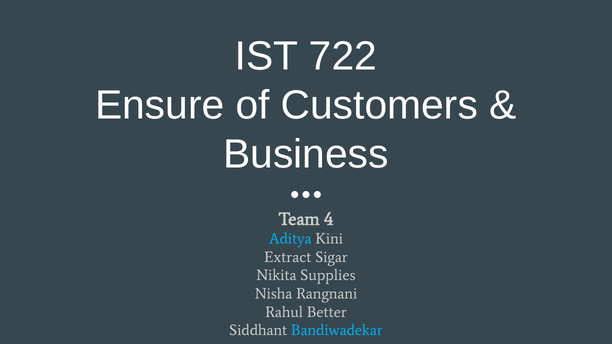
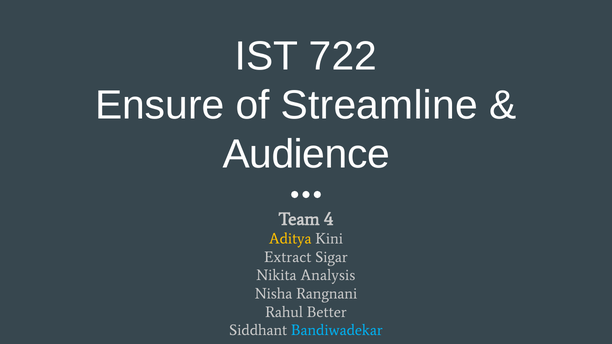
Customers: Customers -> Streamline
Business: Business -> Audience
Aditya colour: light blue -> yellow
Supplies: Supplies -> Analysis
